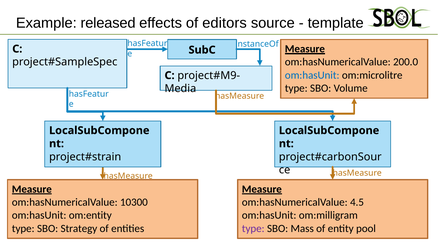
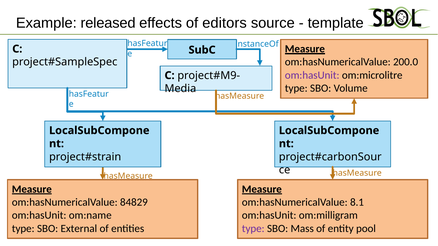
om:hasUnit at (312, 75) colour: blue -> purple
10300: 10300 -> 84829
4.5: 4.5 -> 8.1
om:entity: om:entity -> om:name
Strategy: Strategy -> External
